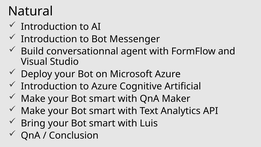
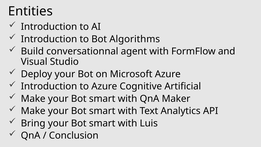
Natural: Natural -> Entities
Messenger: Messenger -> Algorithms
